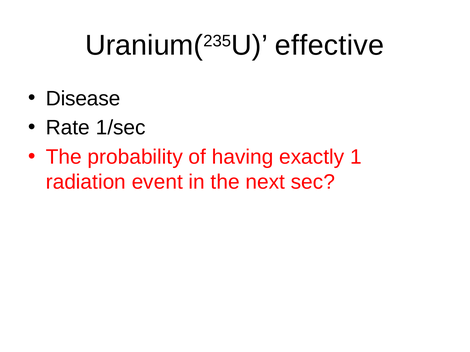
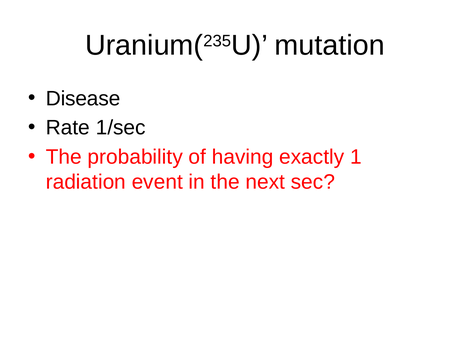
effective: effective -> mutation
